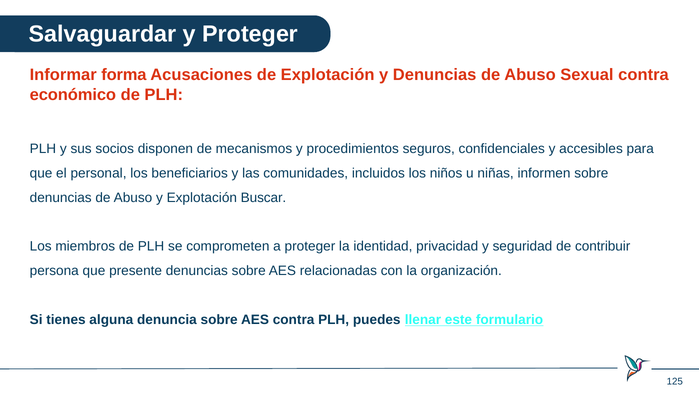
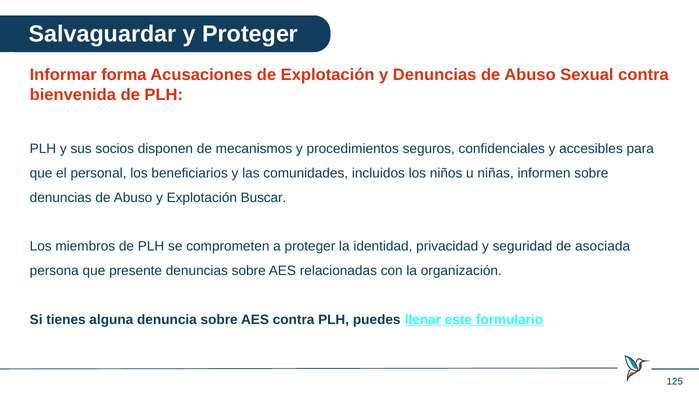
económico: económico -> bienvenida
contribuir: contribuir -> asociada
